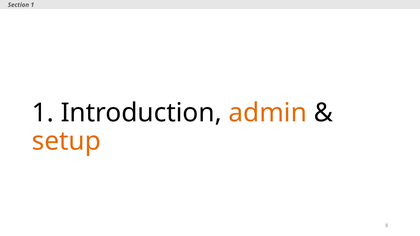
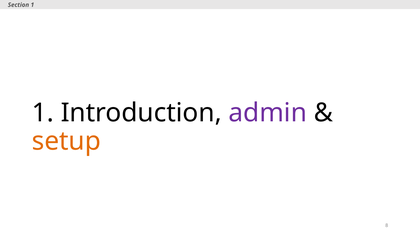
admin colour: orange -> purple
